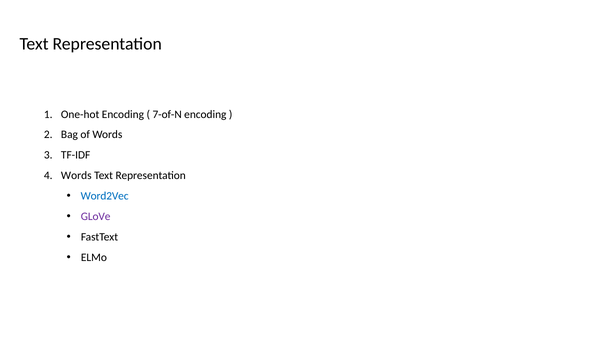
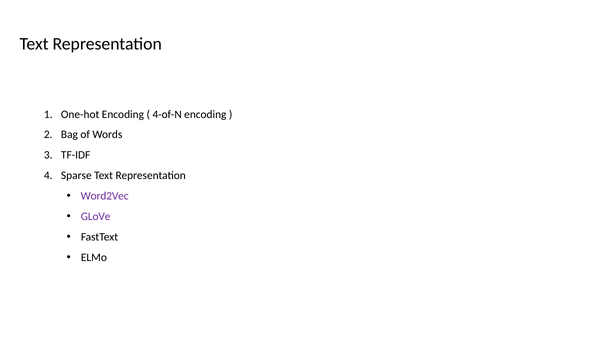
7-of-N: 7-of-N -> 4-of-N
Words at (76, 176): Words -> Sparse
Word2Vec colour: blue -> purple
